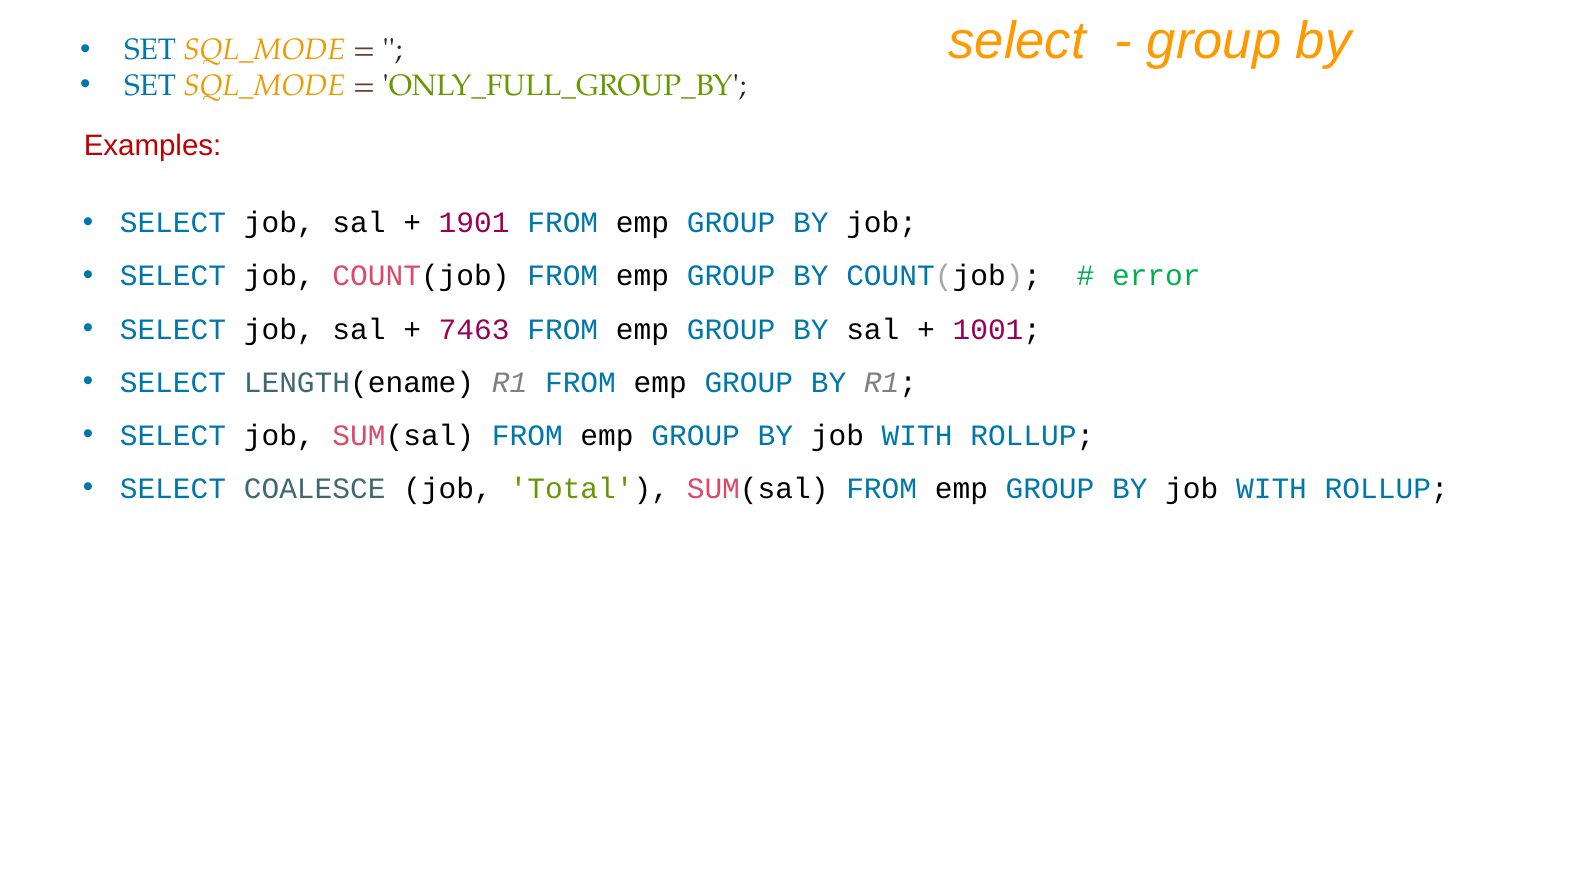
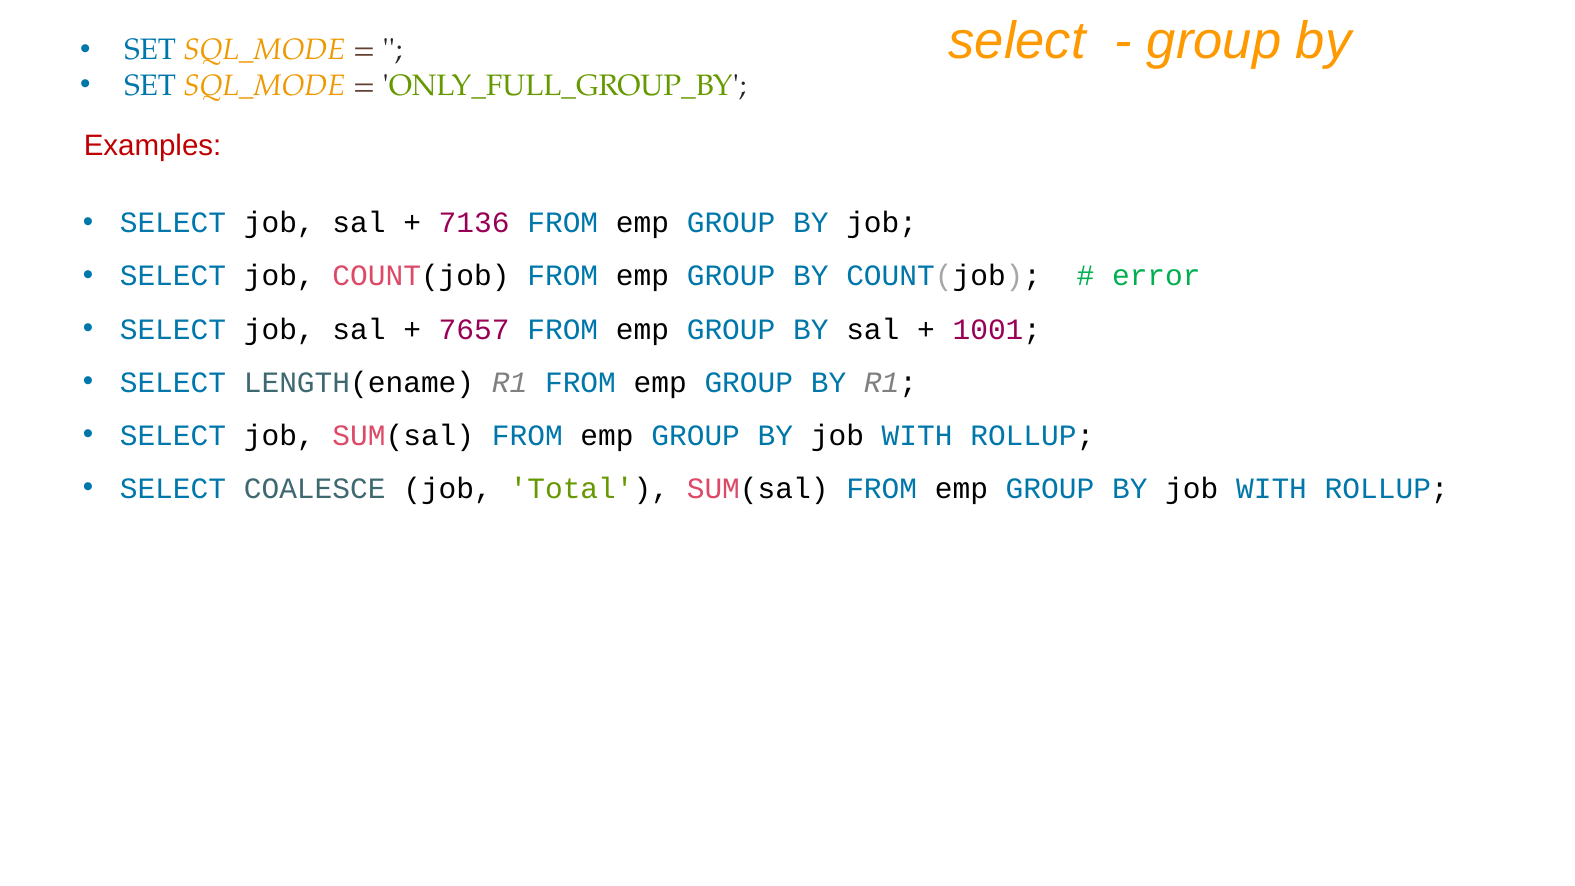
1901: 1901 -> 7136
7463: 7463 -> 7657
